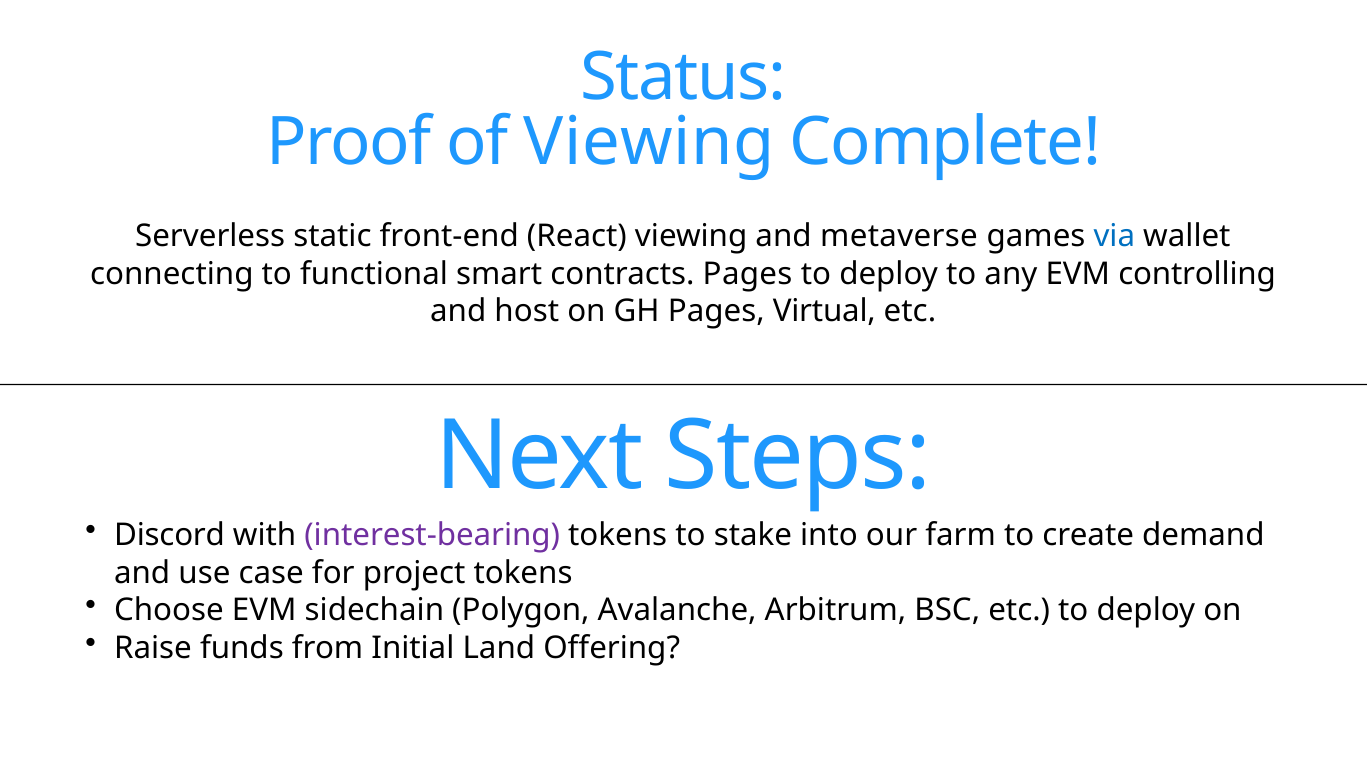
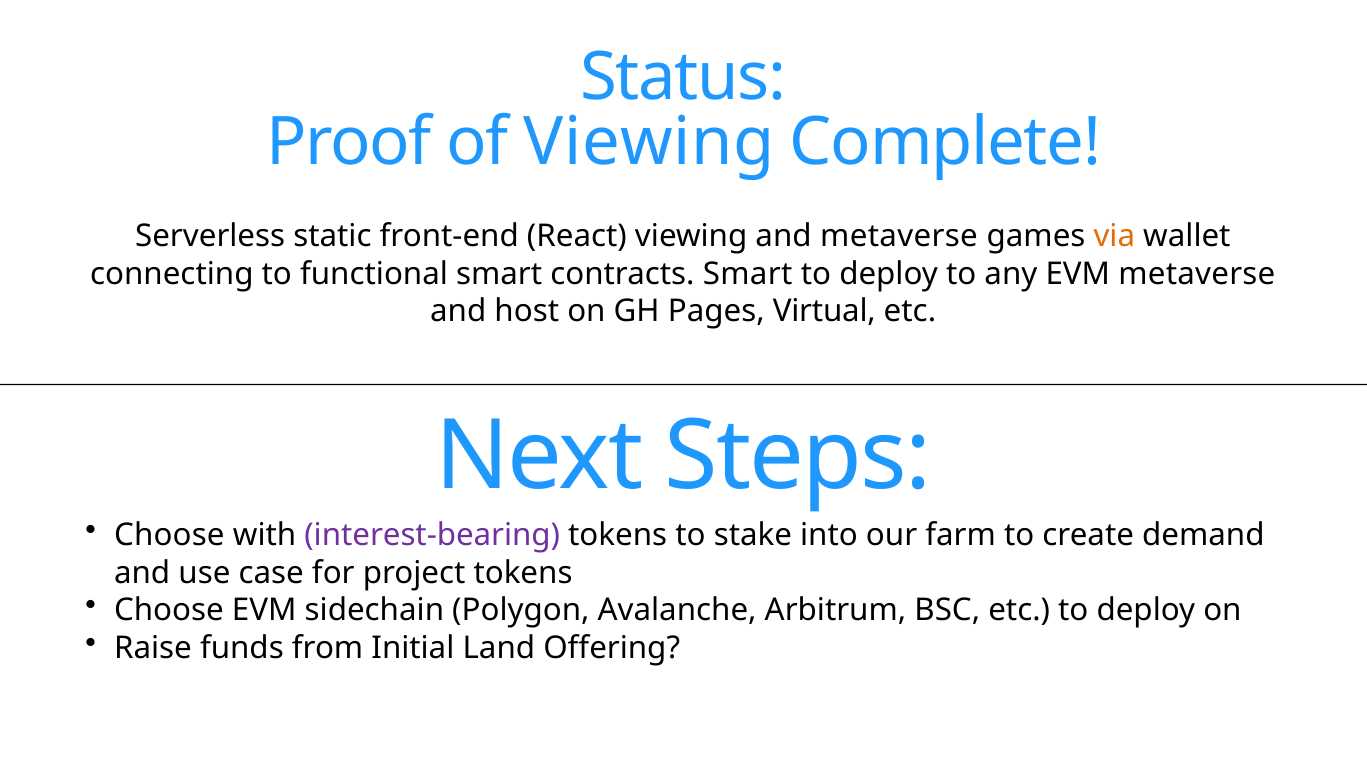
via colour: blue -> orange
contracts Pages: Pages -> Smart
EVM controlling: controlling -> metaverse
Discord at (170, 535): Discord -> Choose
